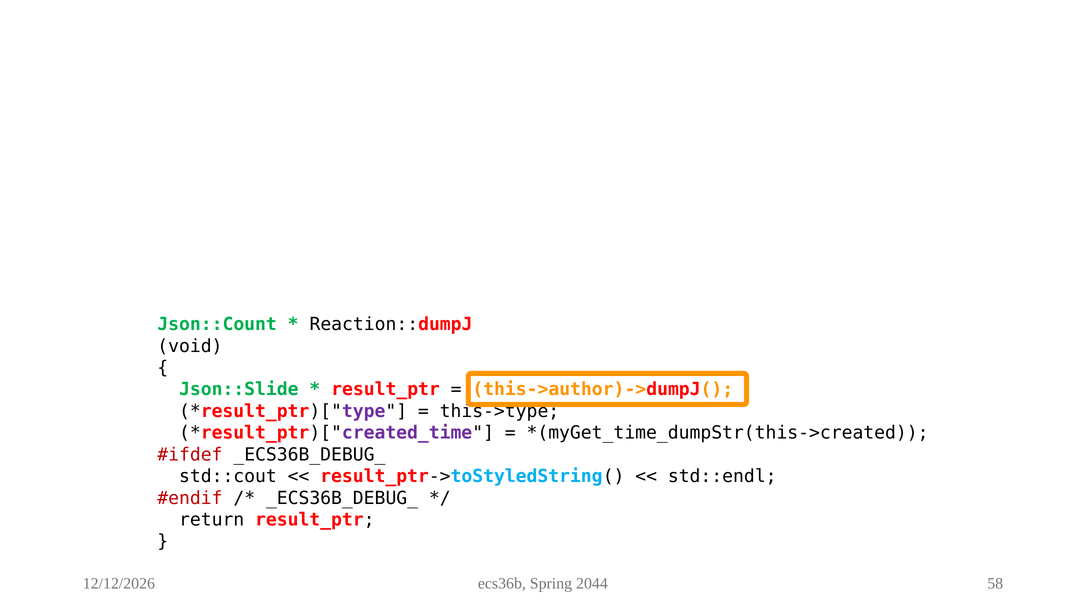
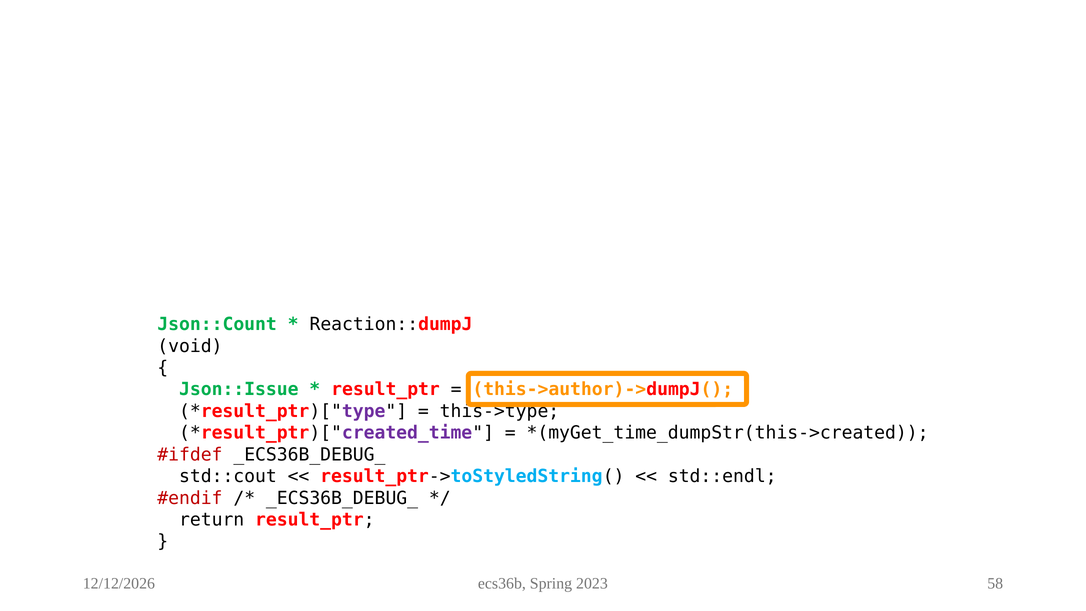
Json::Slide: Json::Slide -> Json::Issue
2044: 2044 -> 2023
